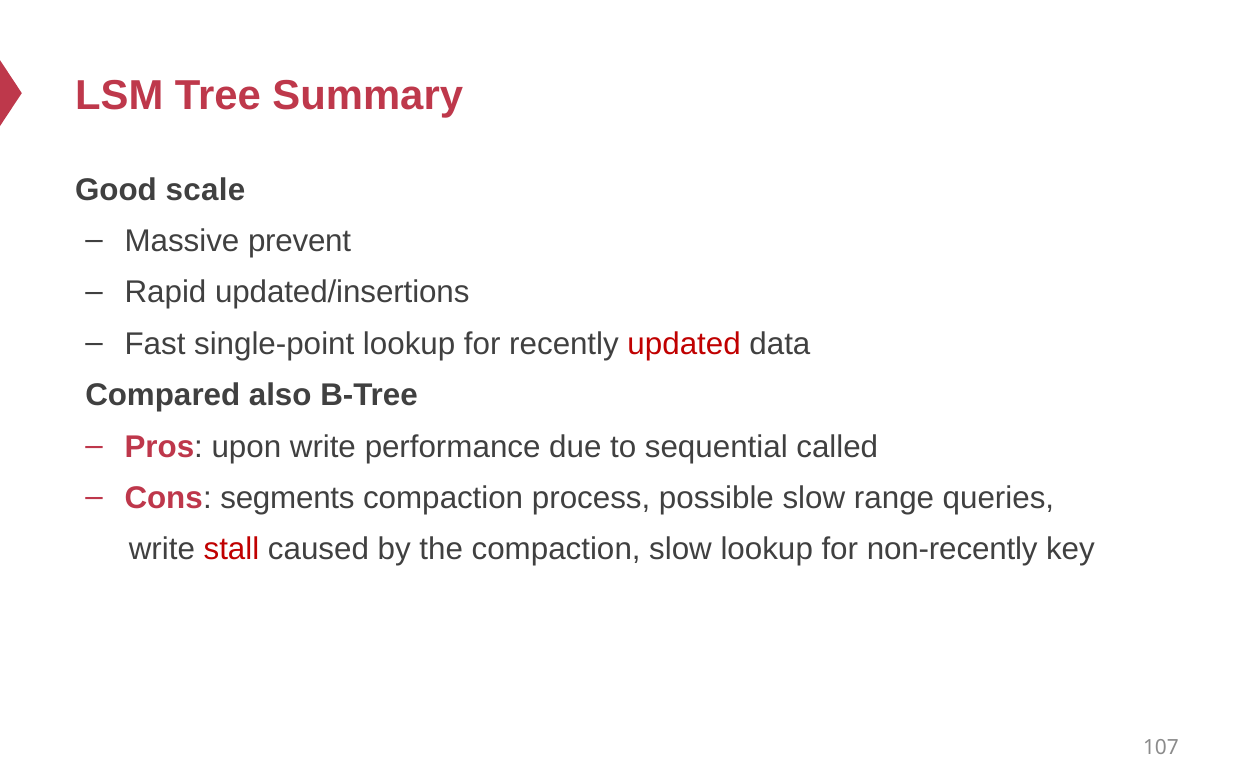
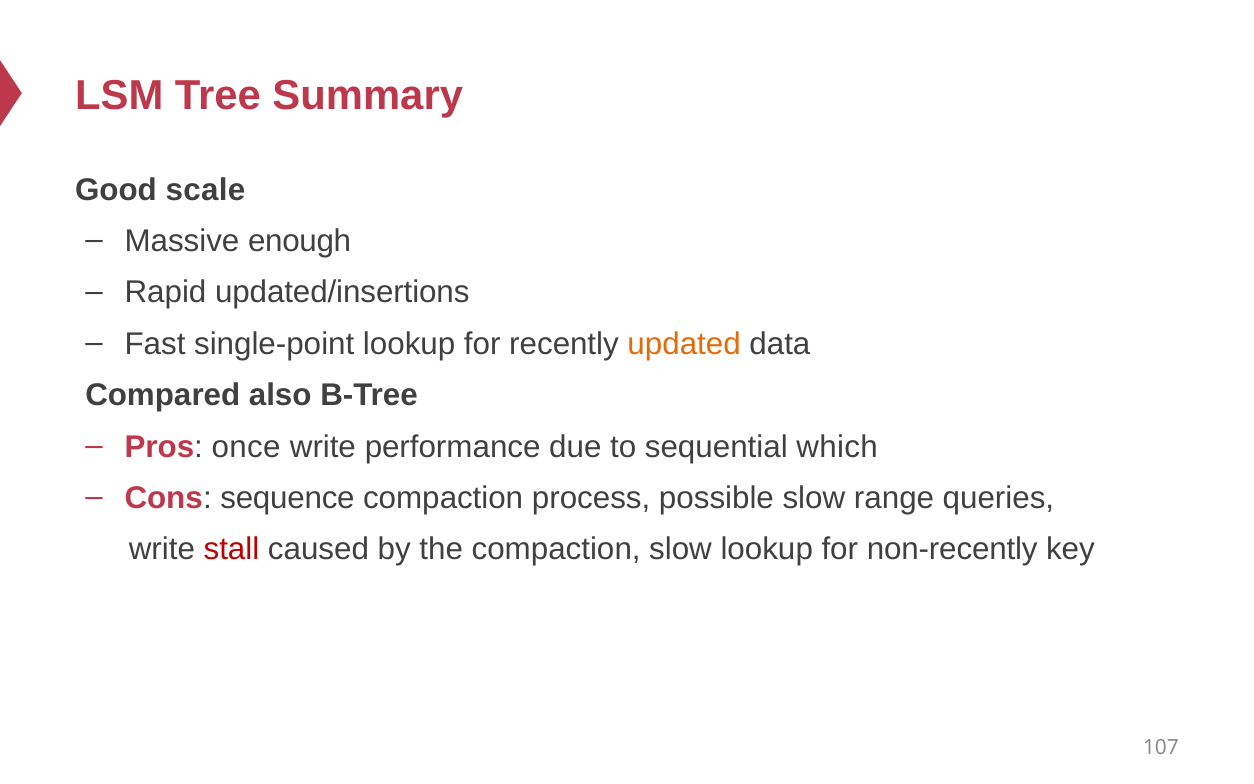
prevent: prevent -> enough
updated colour: red -> orange
upon: upon -> once
called: called -> which
segments: segments -> sequence
